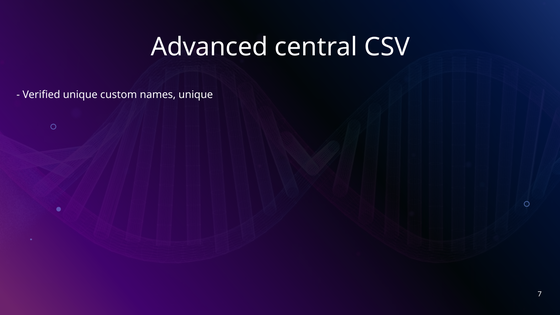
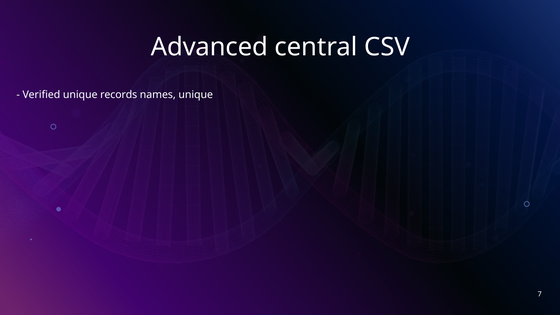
custom: custom -> records
